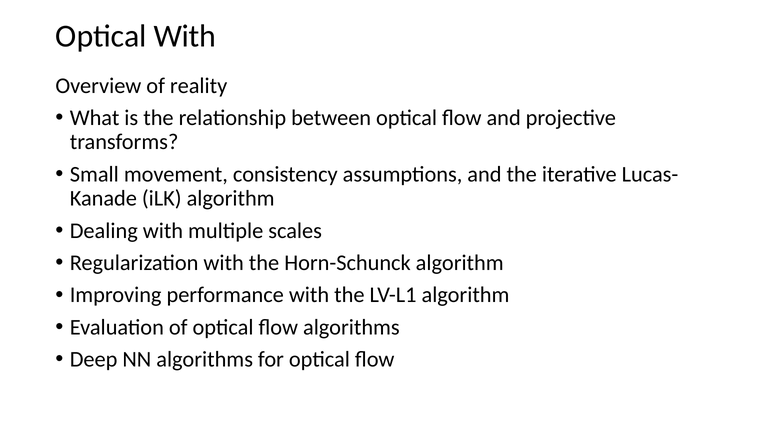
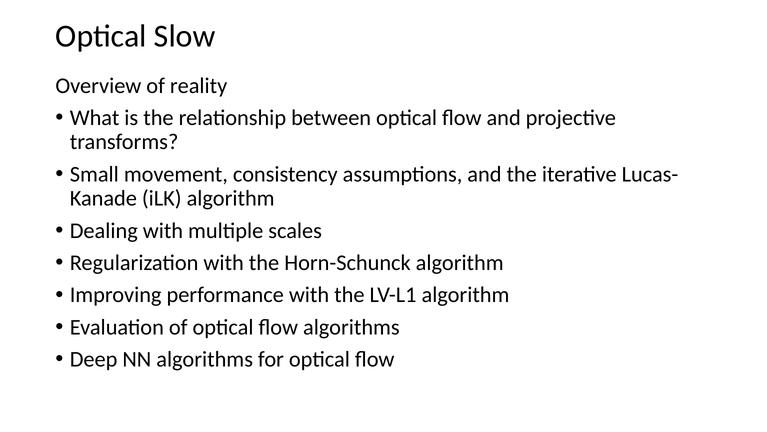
Optical With: With -> Slow
